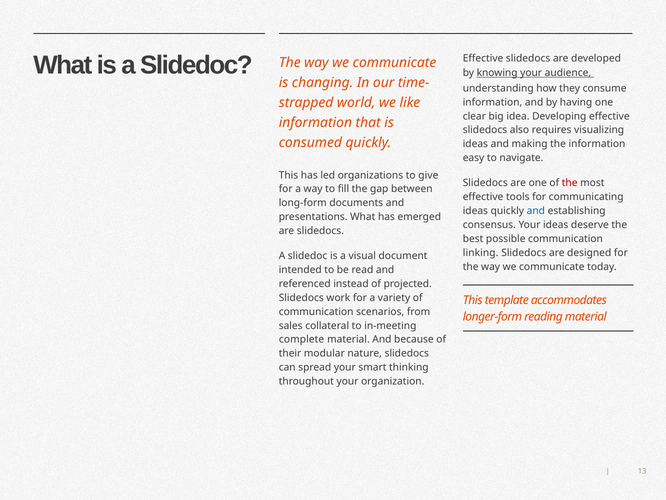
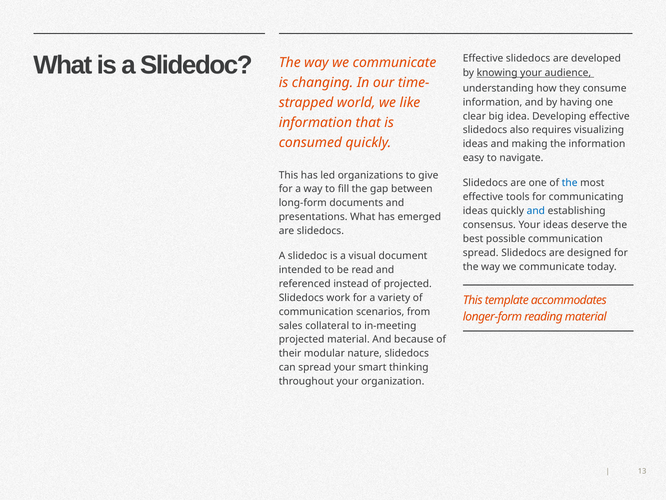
the at (570, 183) colour: red -> blue
linking at (481, 252): linking -> spread
complete at (302, 339): complete -> projected
